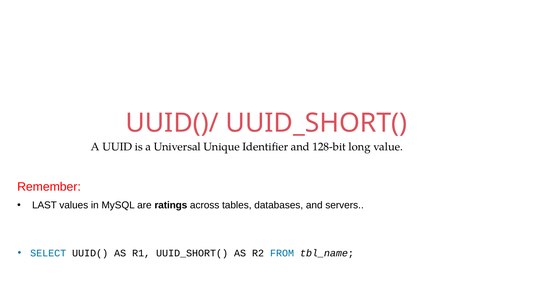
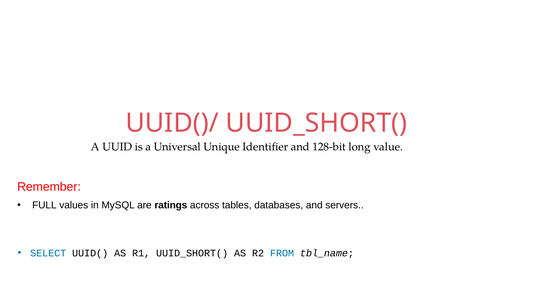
LAST: LAST -> FULL
